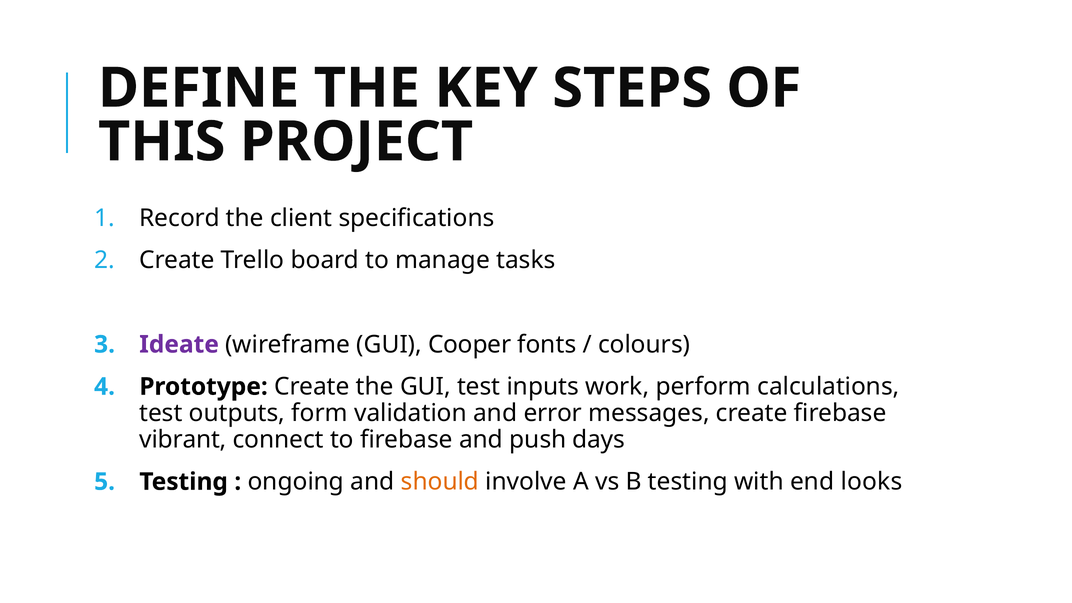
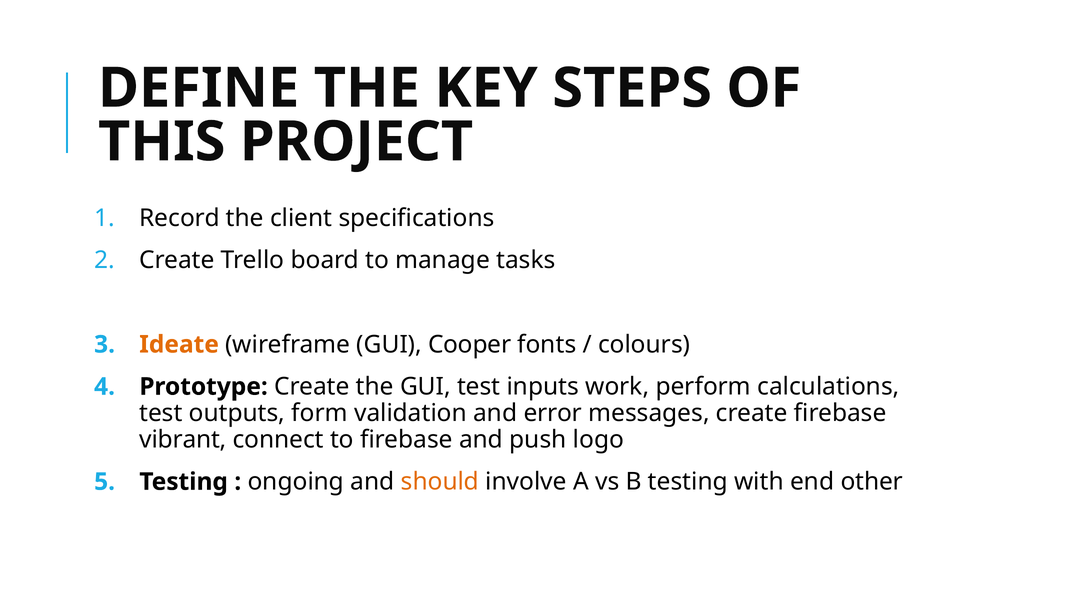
Ideate colour: purple -> orange
days: days -> logo
looks: looks -> other
